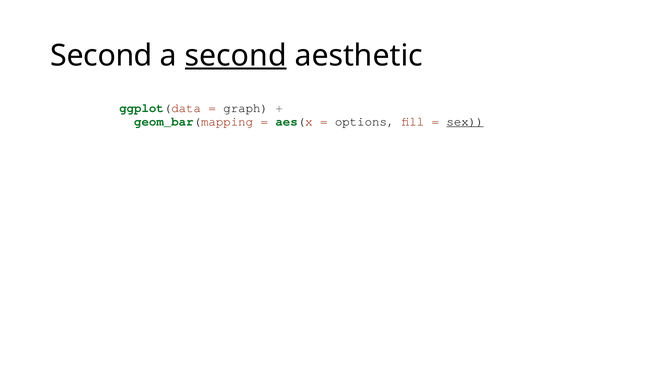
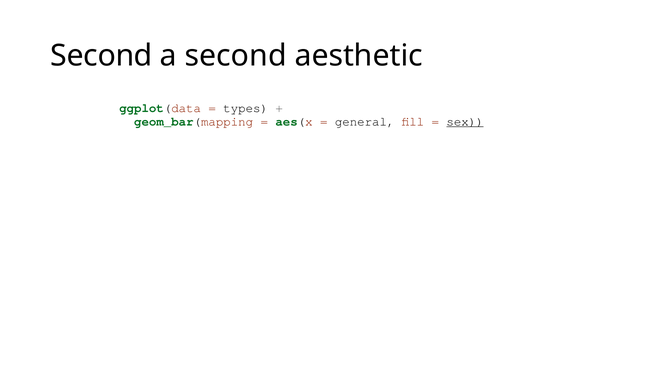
second at (236, 56) underline: present -> none
graph: graph -> types
options: options -> general
